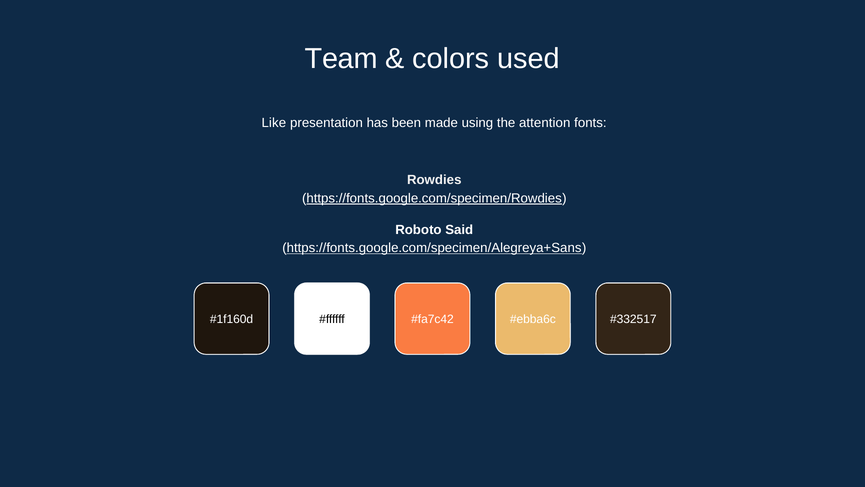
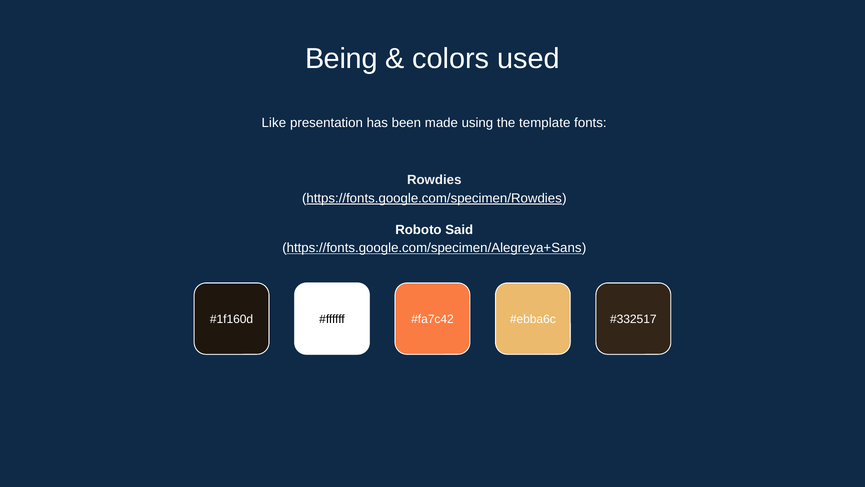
Team: Team -> Being
attention: attention -> template
